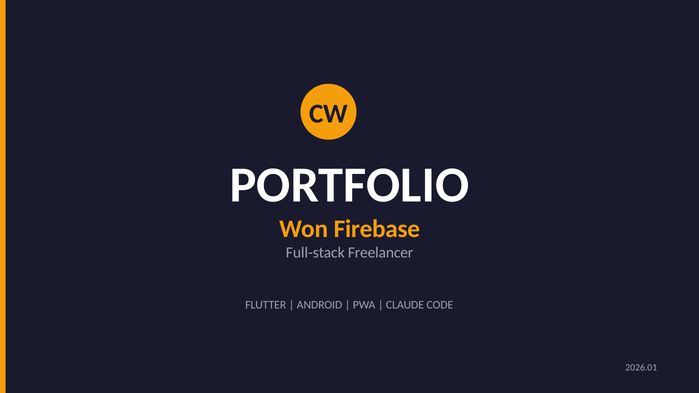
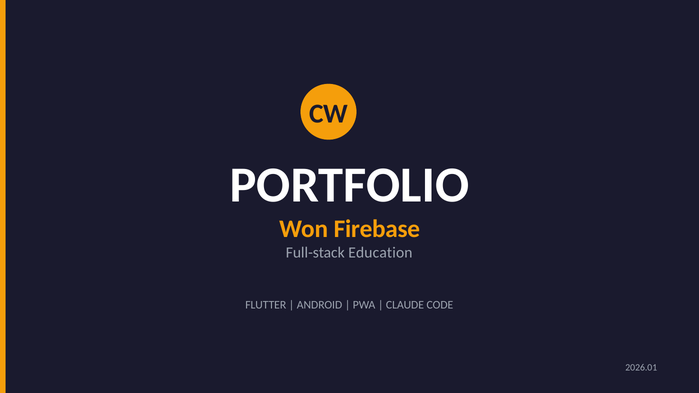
Freelancer: Freelancer -> Education
